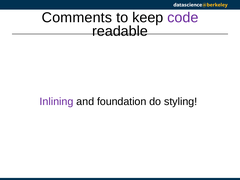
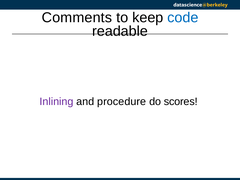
code colour: purple -> blue
foundation: foundation -> procedure
styling: styling -> scores
